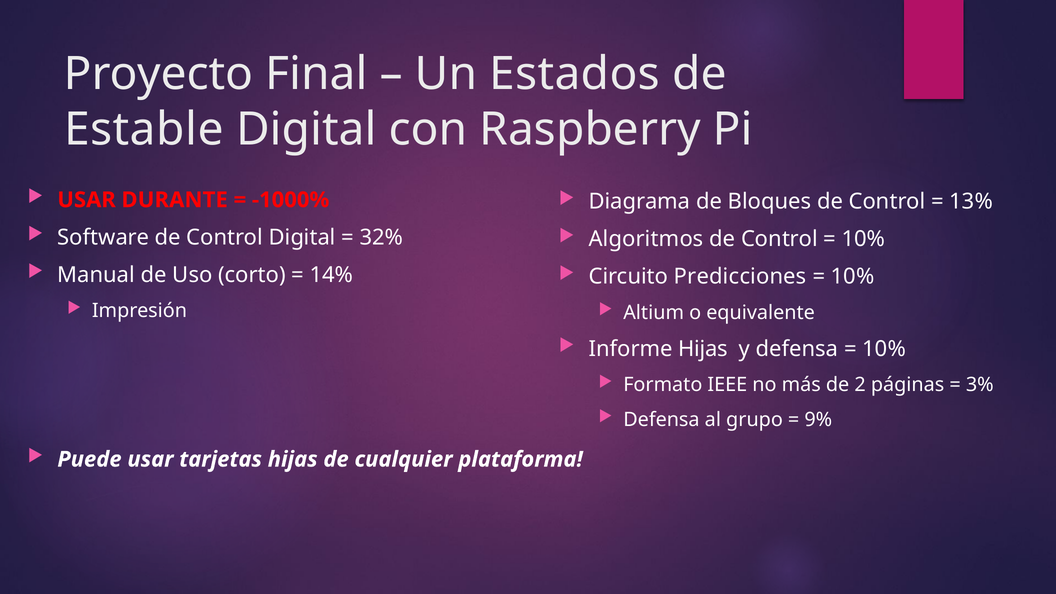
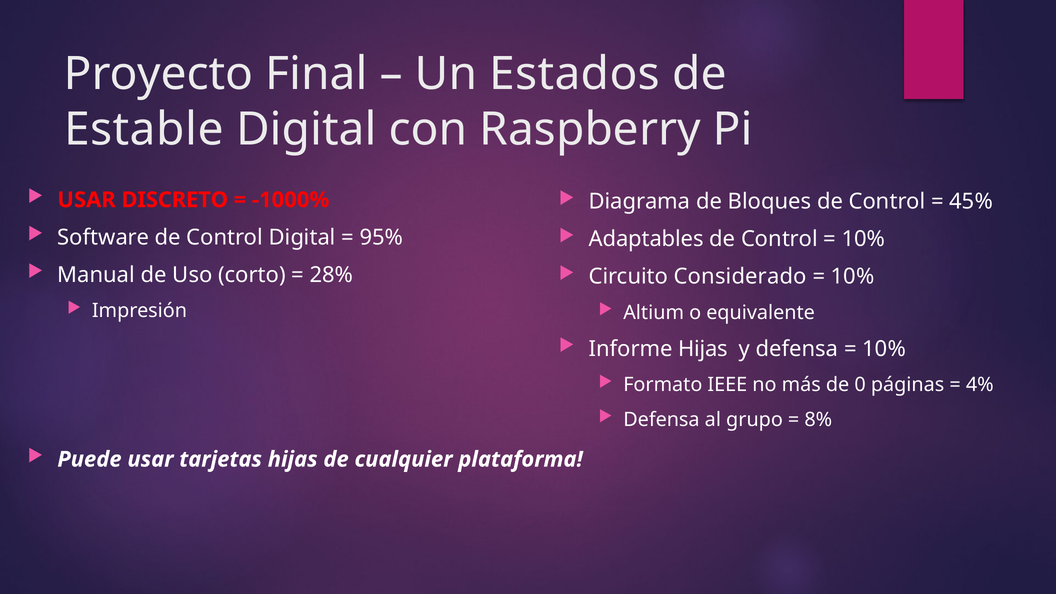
DURANTE: DURANTE -> DISCRETO
13%: 13% -> 45%
32%: 32% -> 95%
Algoritmos: Algoritmos -> Adaptables
14%: 14% -> 28%
Predicciones: Predicciones -> Considerado
2: 2 -> 0
3%: 3% -> 4%
9%: 9% -> 8%
